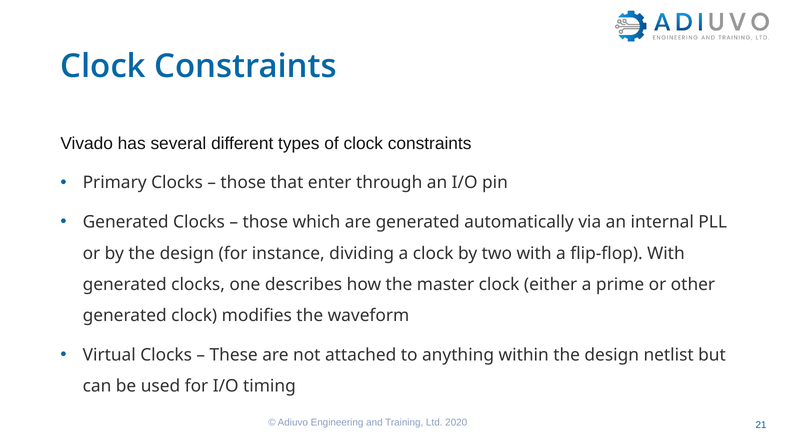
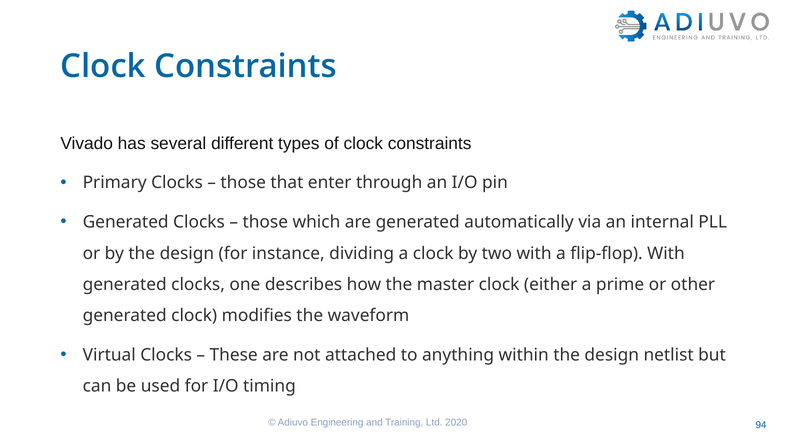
21: 21 -> 94
